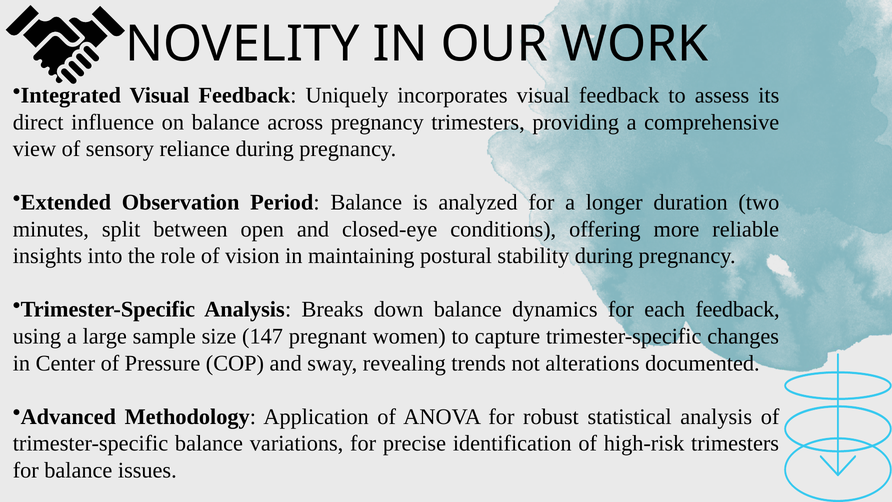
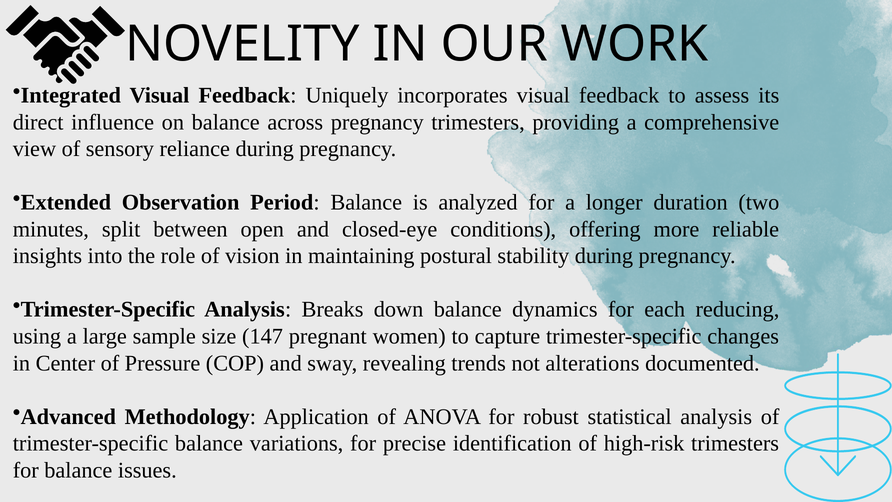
each feedback: feedback -> reducing
